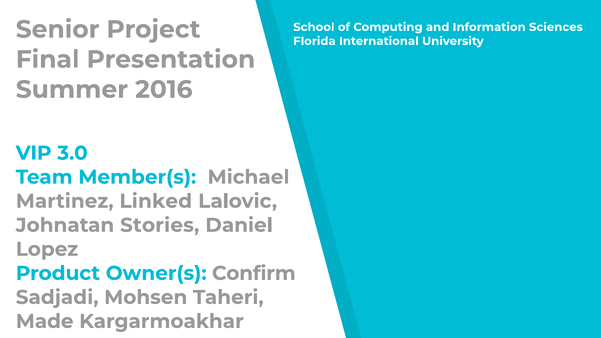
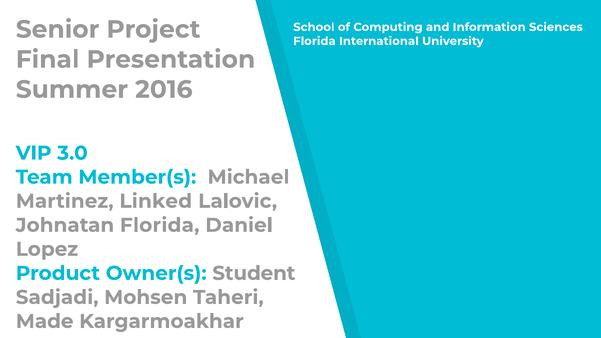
Johnatan Stories: Stories -> Florida
Confirm: Confirm -> Student
